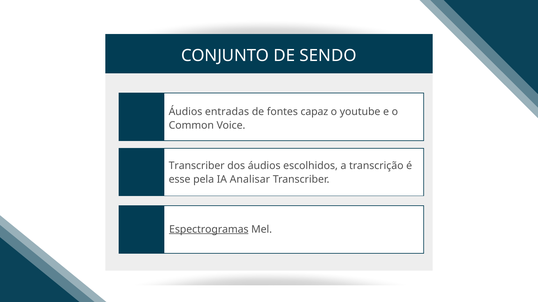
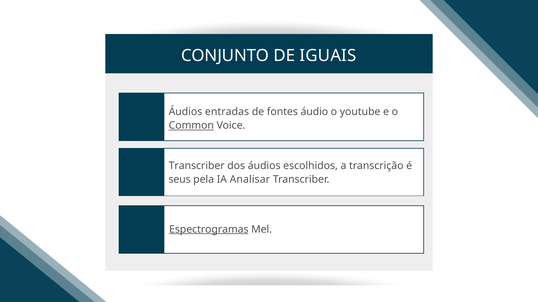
SENDO: SENDO -> IGUAIS
capaz: capaz -> áudio
Common underline: none -> present
esse: esse -> seus
